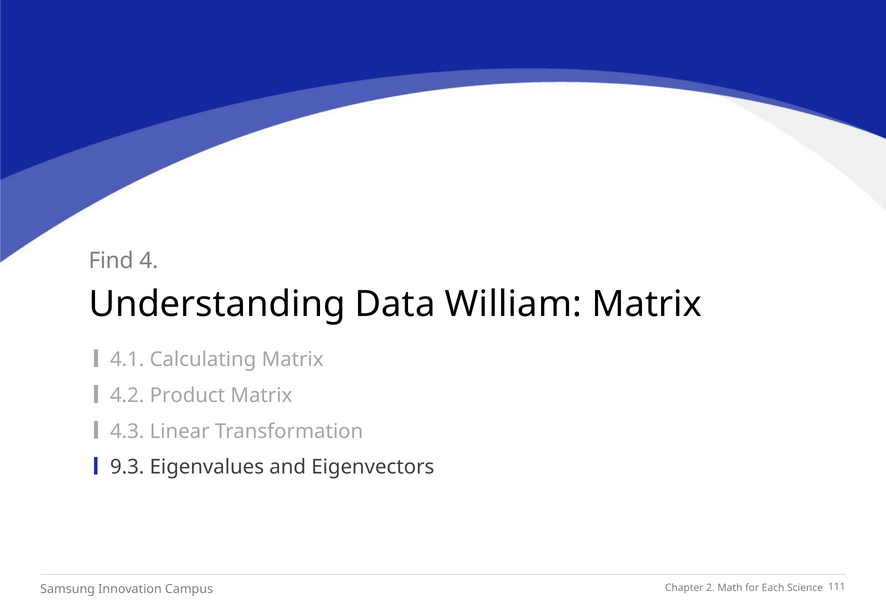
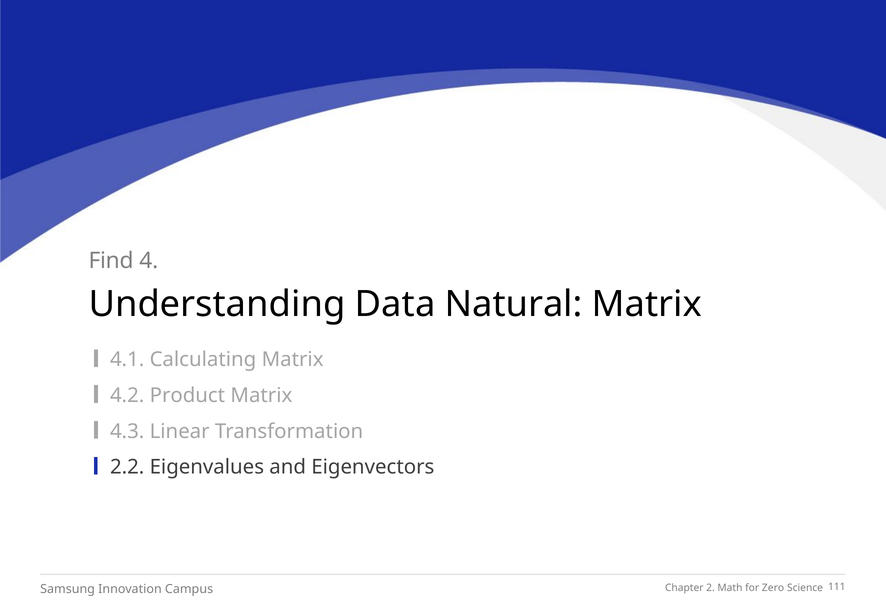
William: William -> Natural
9.3: 9.3 -> 2.2
Each: Each -> Zero
